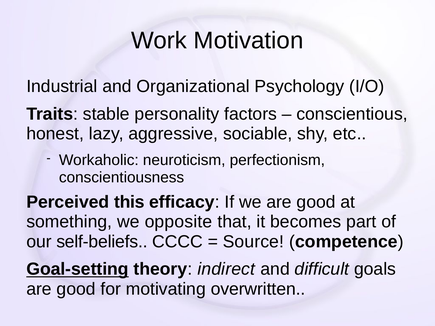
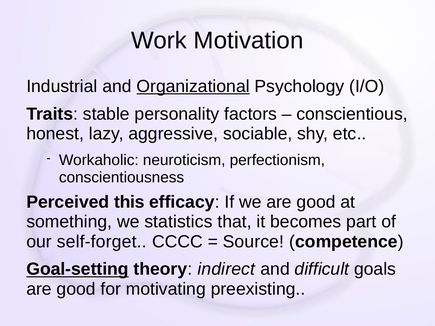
Organizational underline: none -> present
opposite: opposite -> statistics
self-beliefs: self-beliefs -> self-forget
overwritten: overwritten -> preexisting
